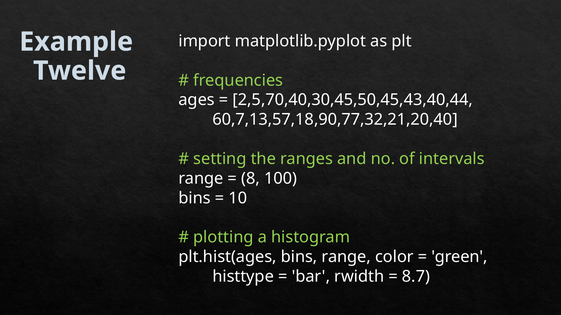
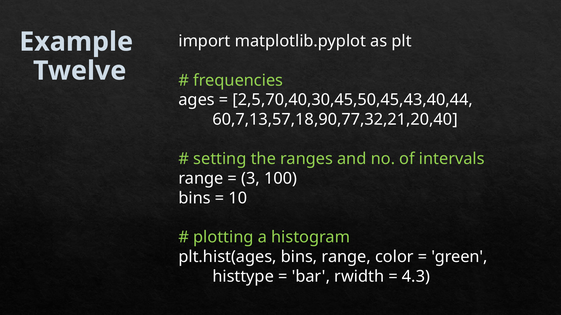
8: 8 -> 3
8.7: 8.7 -> 4.3
